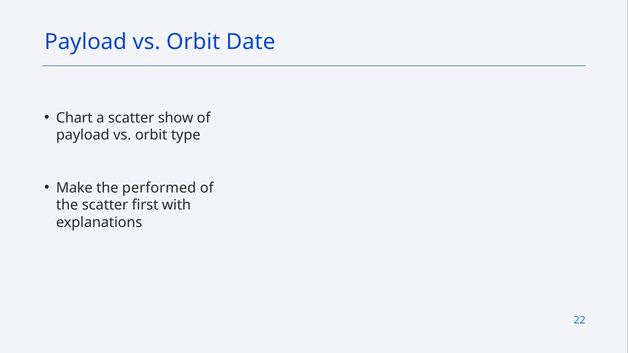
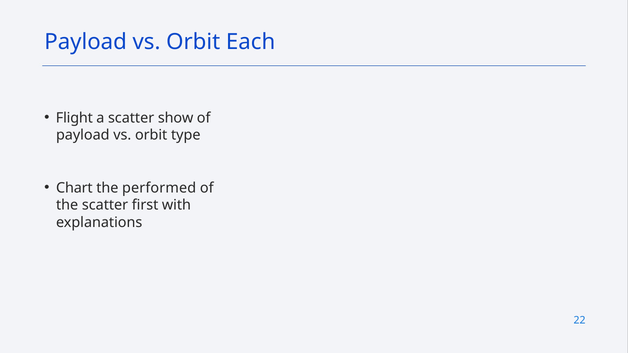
Date: Date -> Each
Chart: Chart -> Flight
Make: Make -> Chart
